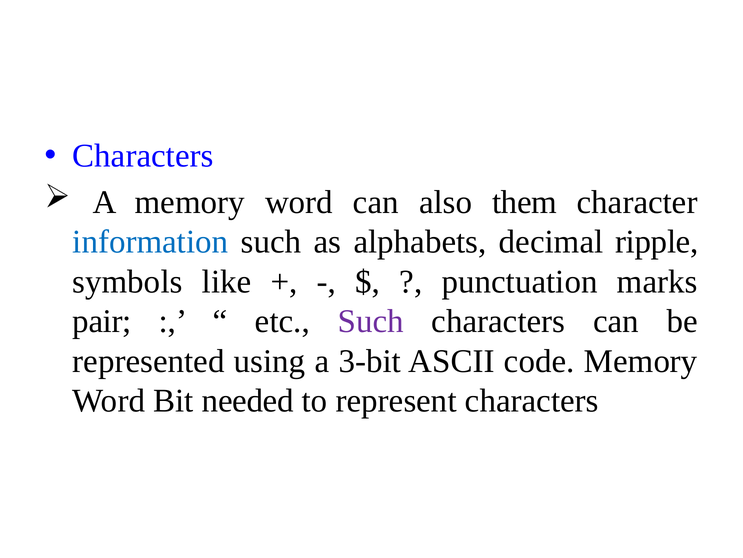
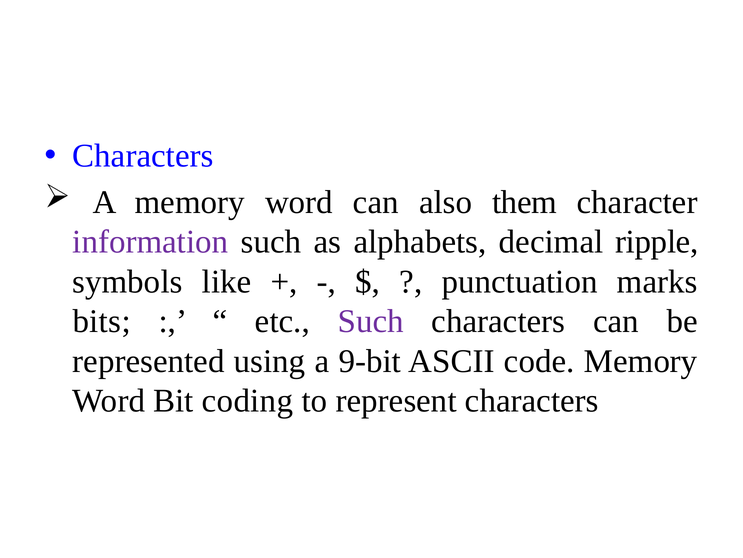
information colour: blue -> purple
pair: pair -> bits
3-bit: 3-bit -> 9-bit
needed: needed -> coding
